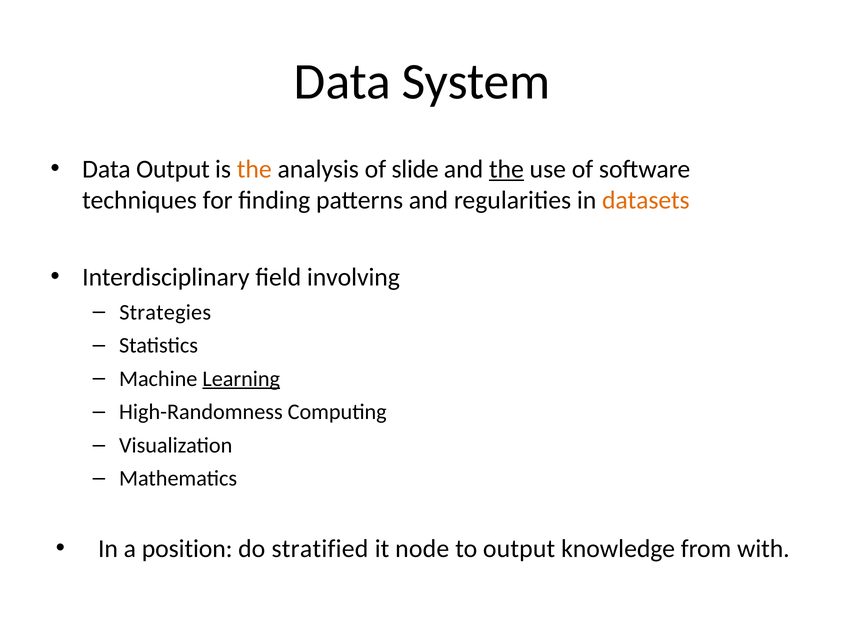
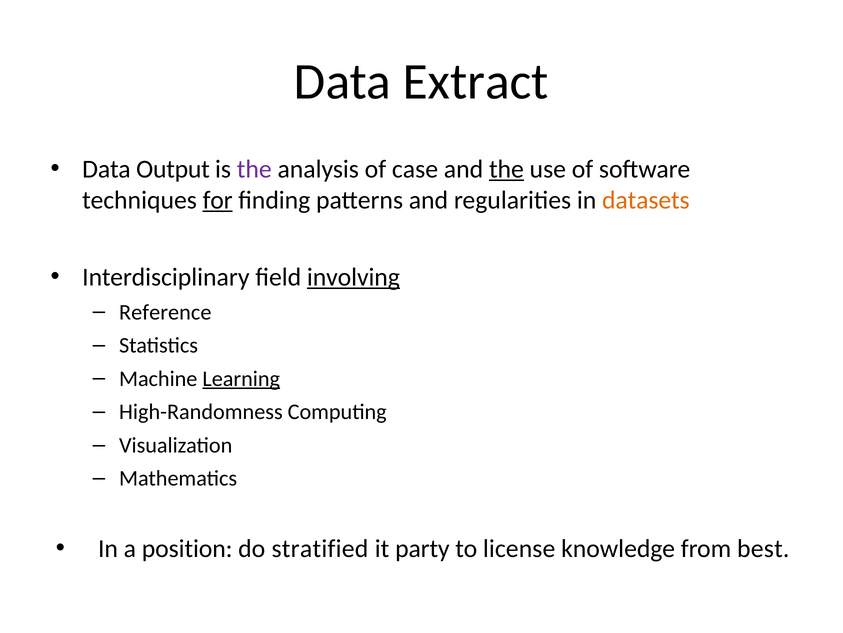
System: System -> Extract
the at (254, 169) colour: orange -> purple
slide: slide -> case
for underline: none -> present
involving underline: none -> present
Strategies: Strategies -> Reference
node: node -> party
to output: output -> license
with: with -> best
